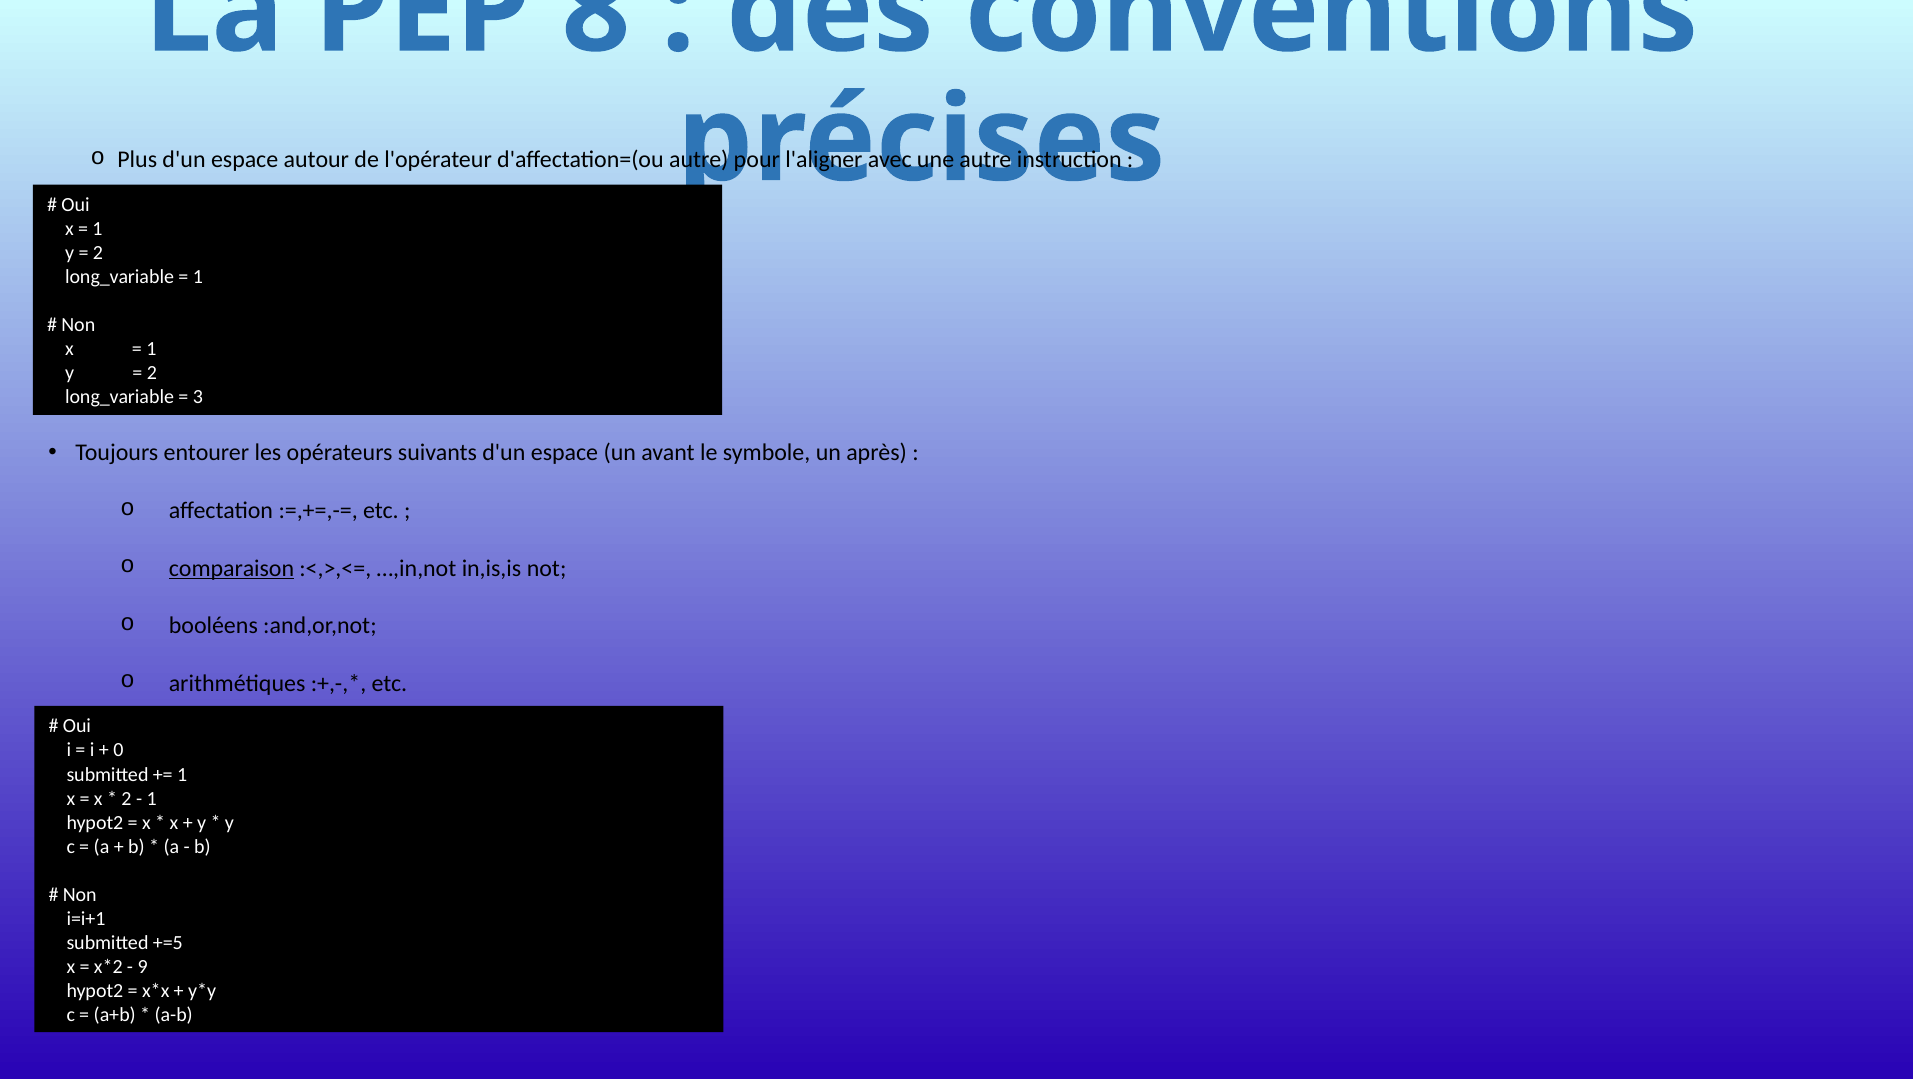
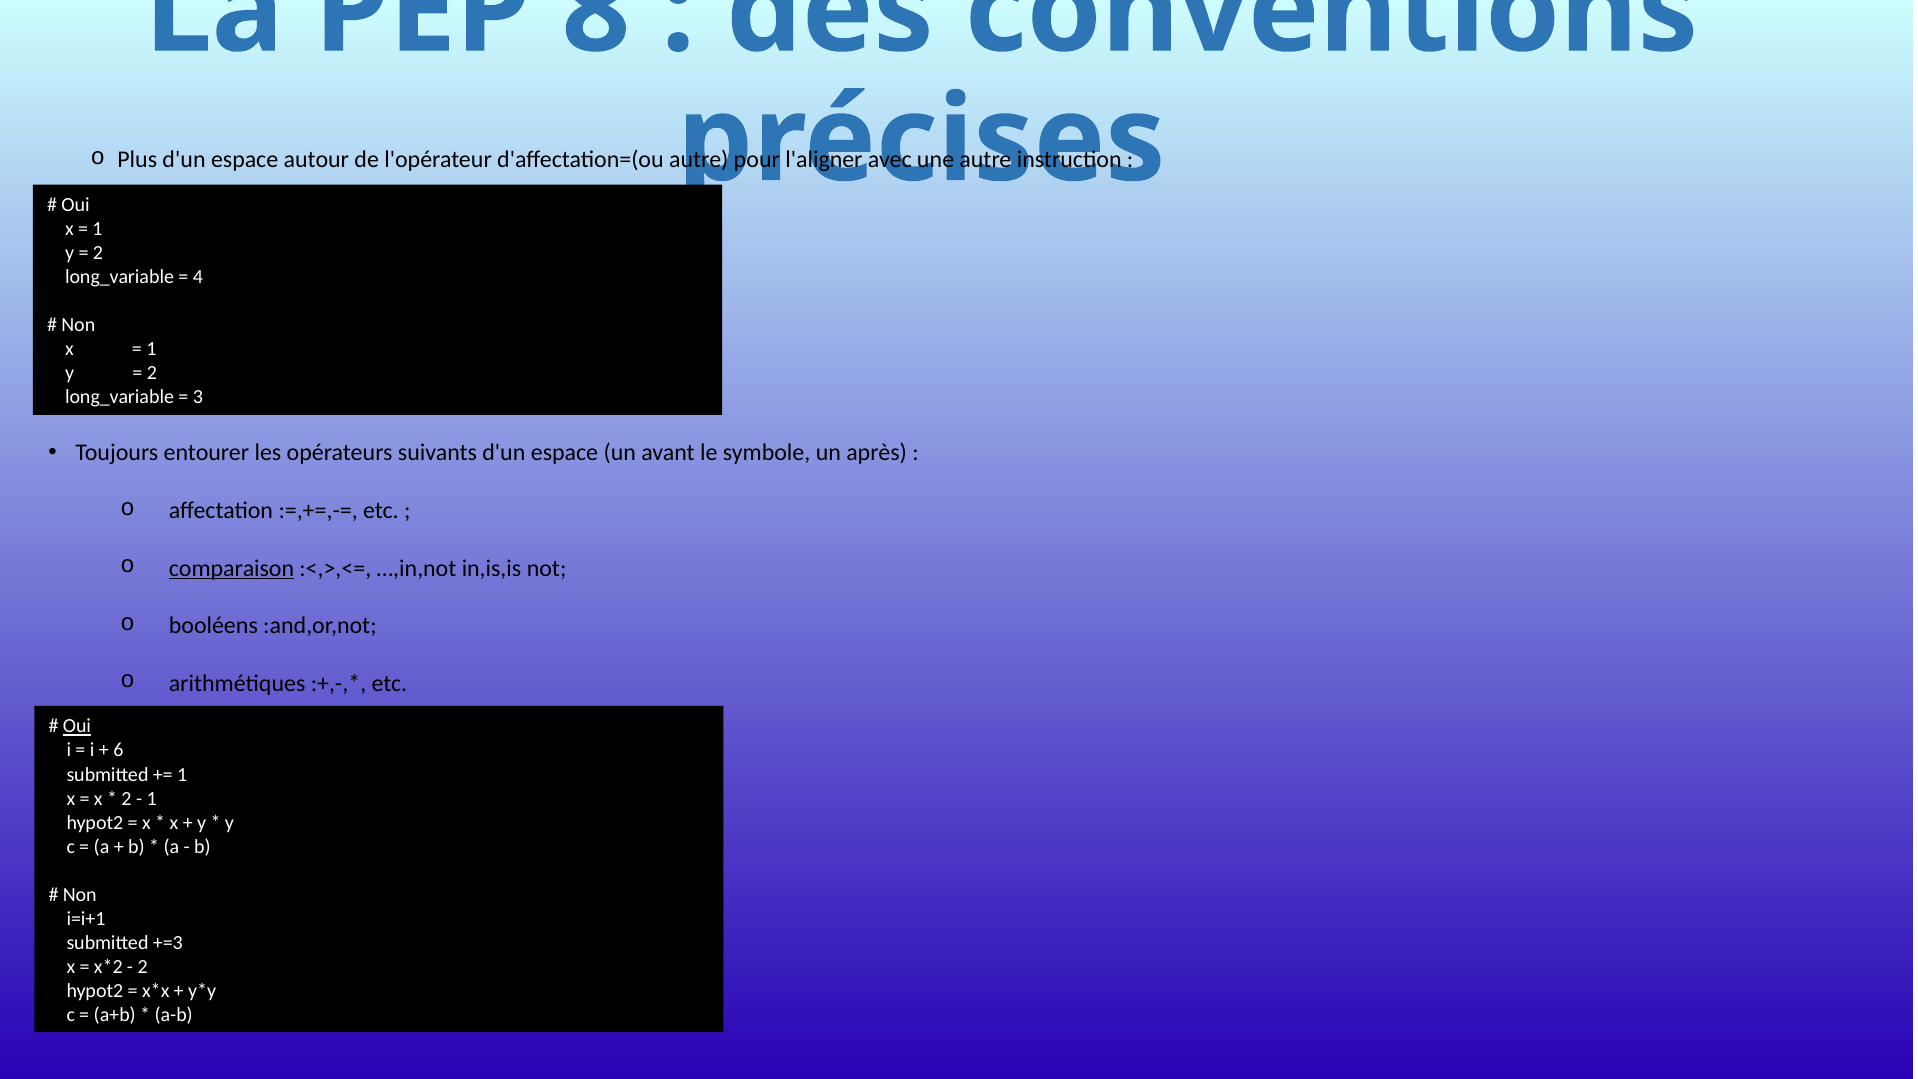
1 at (198, 277): 1 -> 4
Oui at (77, 726) underline: none -> present
0: 0 -> 6
+=5: +=5 -> +=3
9 at (143, 966): 9 -> 2
